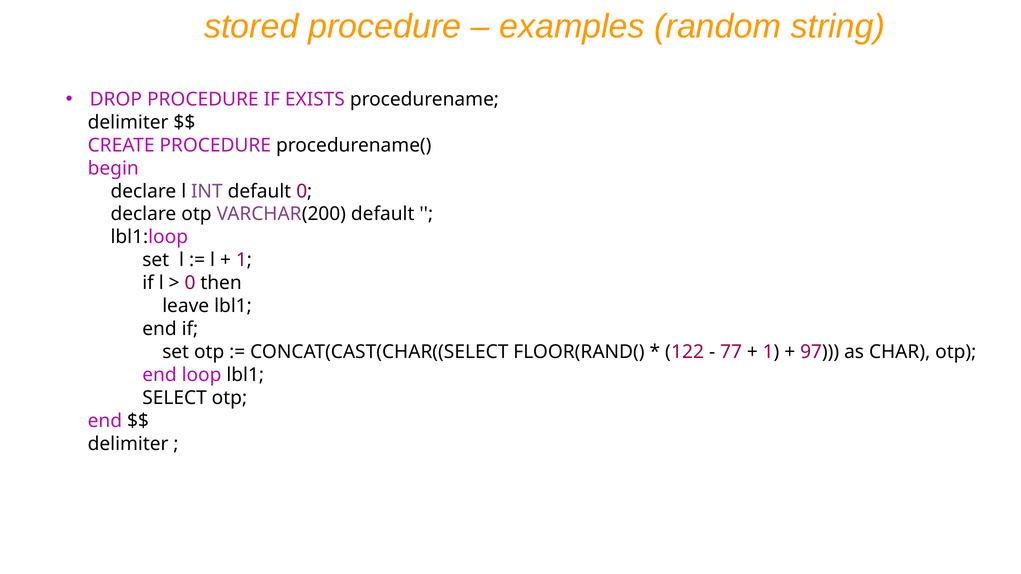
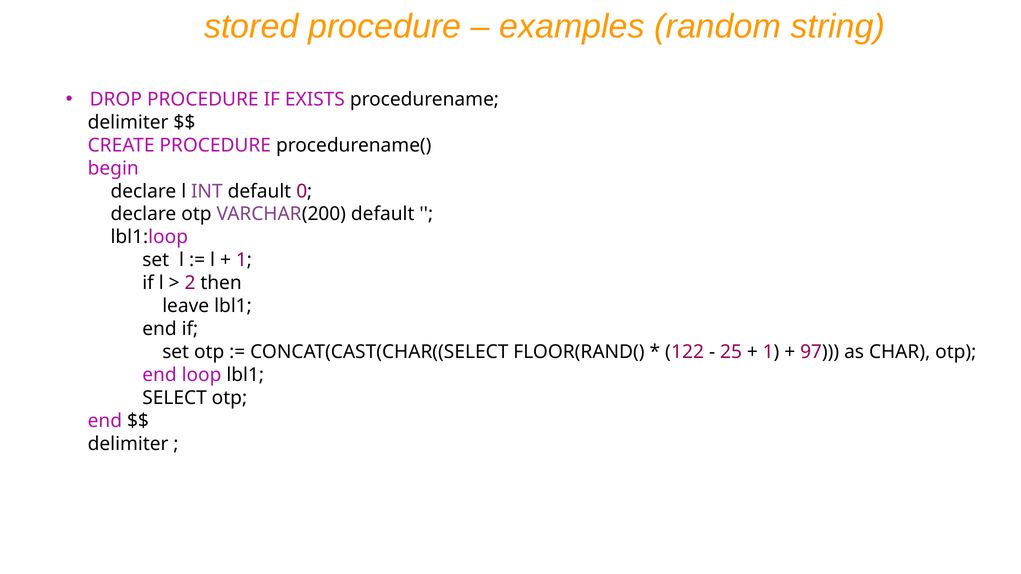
0 at (190, 283): 0 -> 2
77: 77 -> 25
